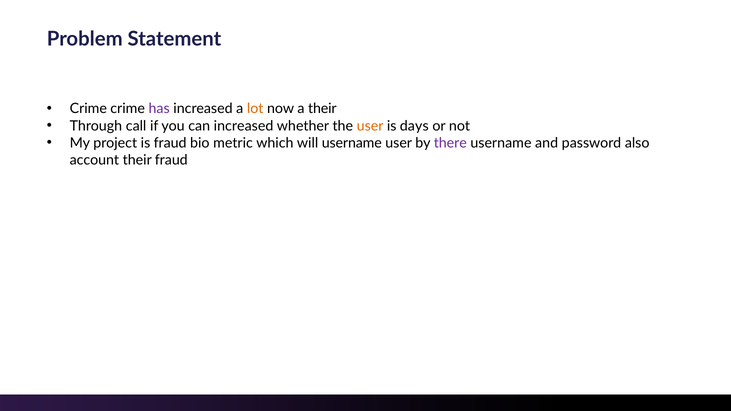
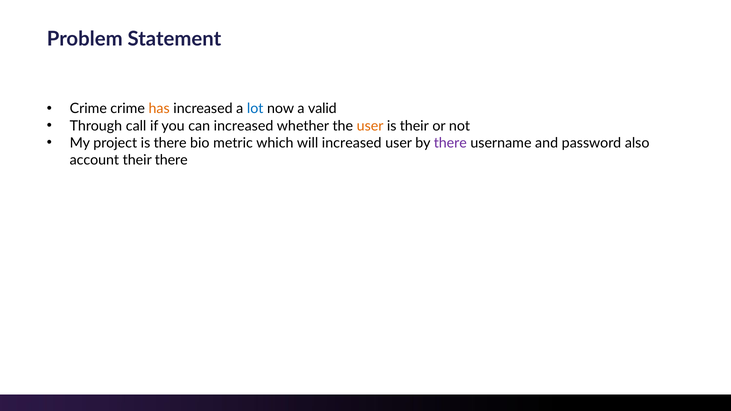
has colour: purple -> orange
lot colour: orange -> blue
a their: their -> valid
is days: days -> their
is fraud: fraud -> there
will username: username -> increased
their fraud: fraud -> there
